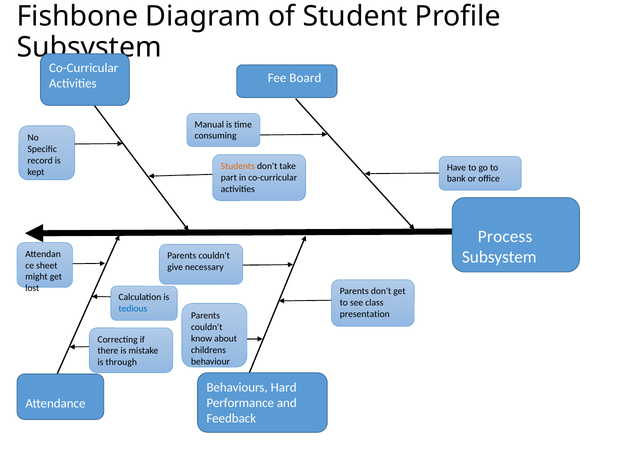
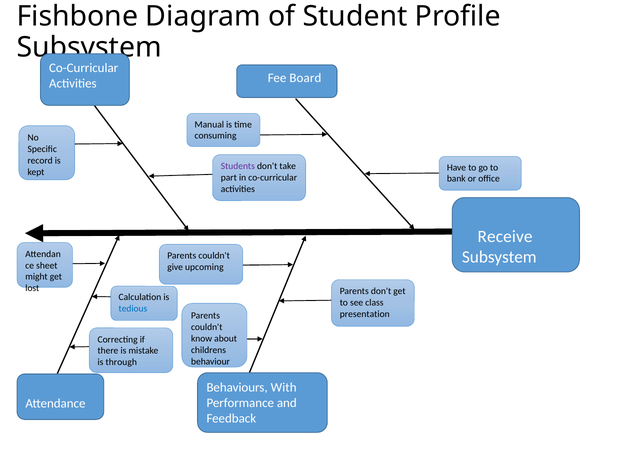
Students colour: orange -> purple
Process: Process -> Receive
necessary: necessary -> upcoming
Hard: Hard -> With
